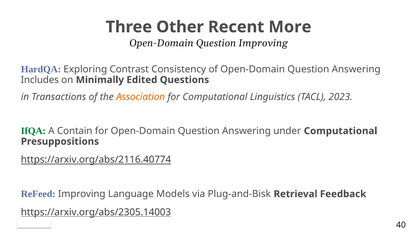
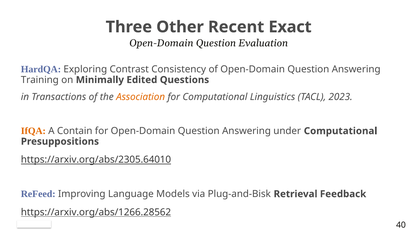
More: More -> Exact
Question Improving: Improving -> Evaluation
Includes: Includes -> Training
IfQA colour: green -> orange
https://arxiv.org/abs/2116.40774: https://arxiv.org/abs/2116.40774 -> https://arxiv.org/abs/2305.64010
https://arxiv.org/abs/2305.14003: https://arxiv.org/abs/2305.14003 -> https://arxiv.org/abs/1266.28562
